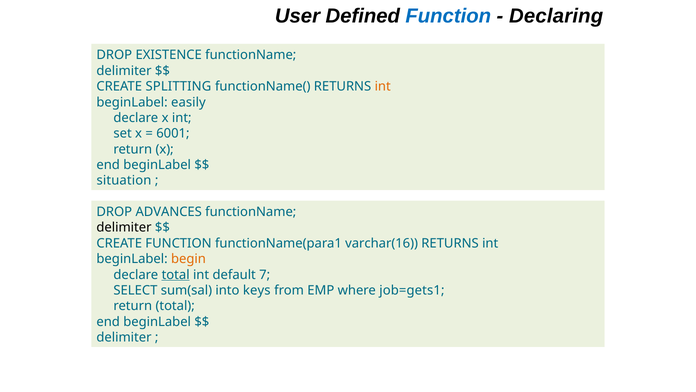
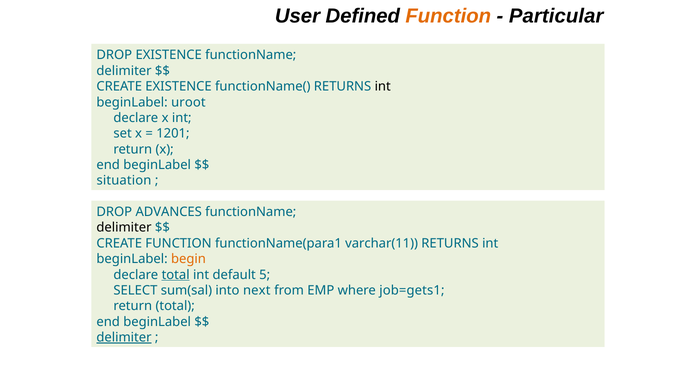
Function at (448, 16) colour: blue -> orange
Declaring: Declaring -> Particular
CREATE SPLITTING: SPLITTING -> EXISTENCE
int at (383, 86) colour: orange -> black
easily: easily -> uroot
6001: 6001 -> 1201
varchar(16: varchar(16 -> varchar(11
7: 7 -> 5
keys: keys -> next
delimiter at (124, 337) underline: none -> present
